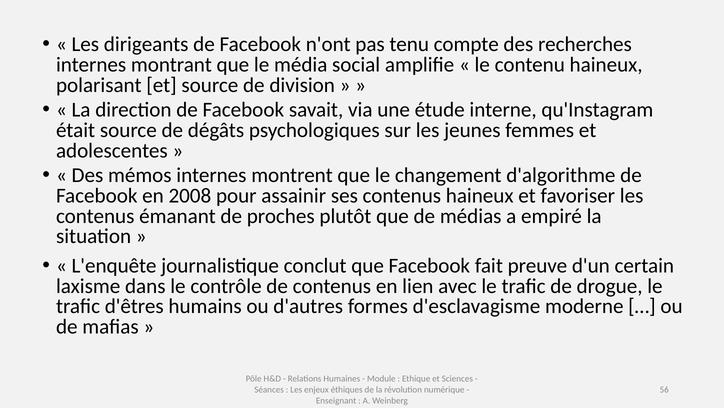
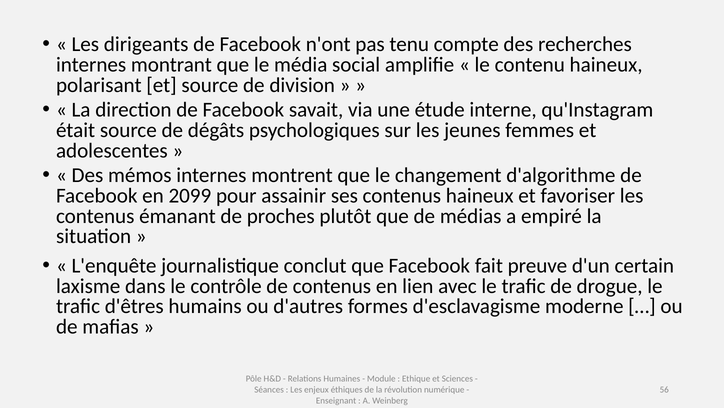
2008: 2008 -> 2099
